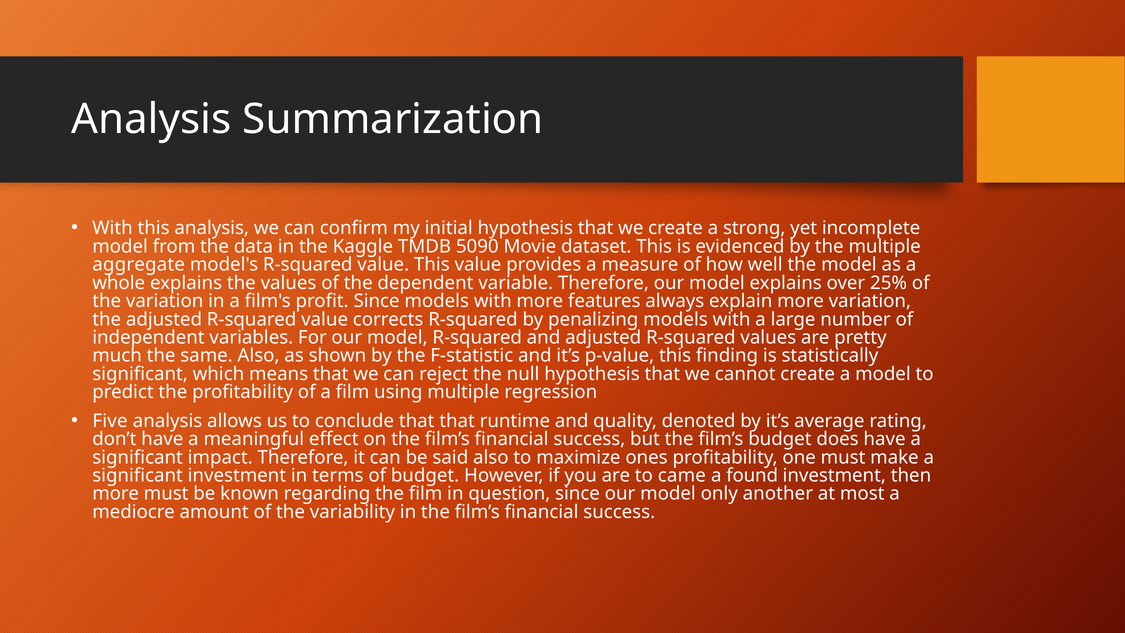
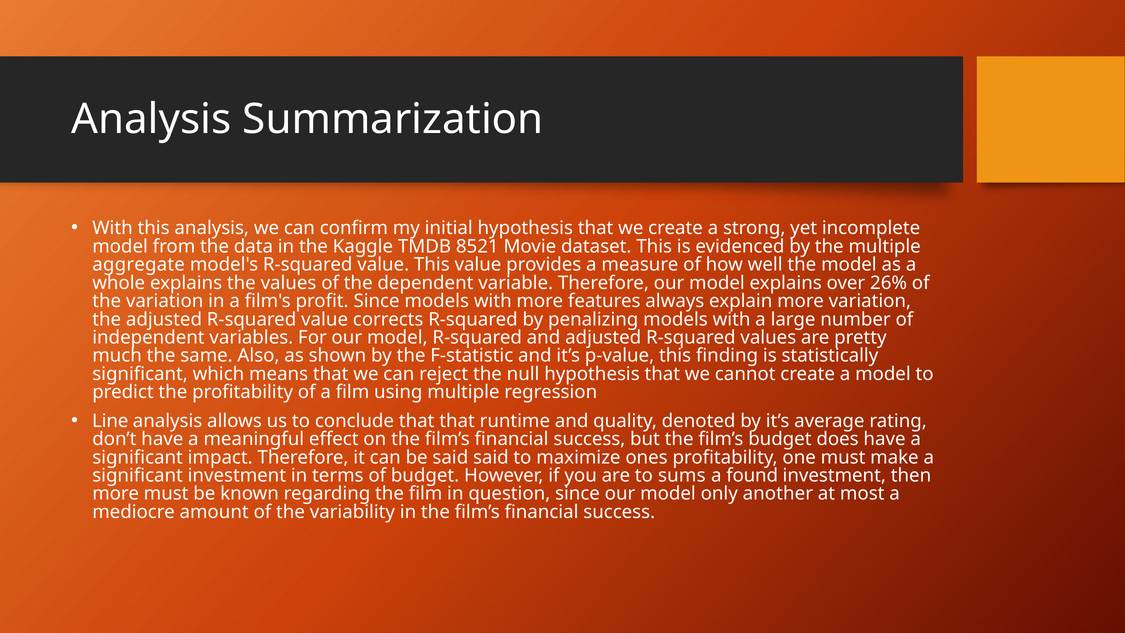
5090: 5090 -> 8521
25%: 25% -> 26%
Five: Five -> Line
said also: also -> said
came: came -> sums
